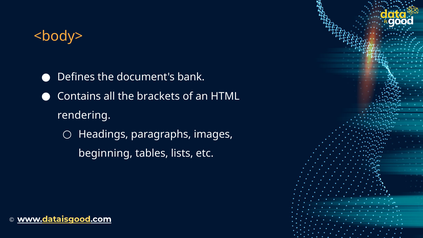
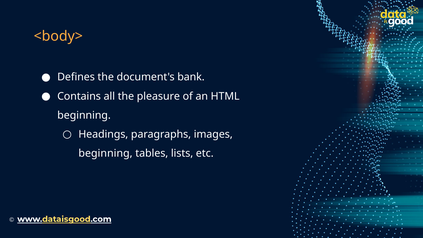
brackets: brackets -> pleasure
rendering at (84, 115): rendering -> beginning
